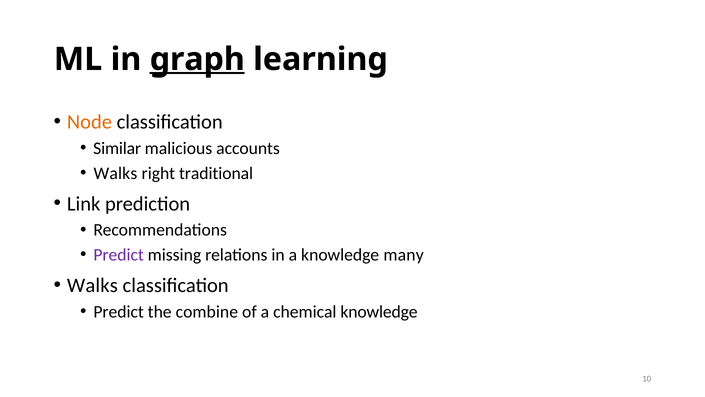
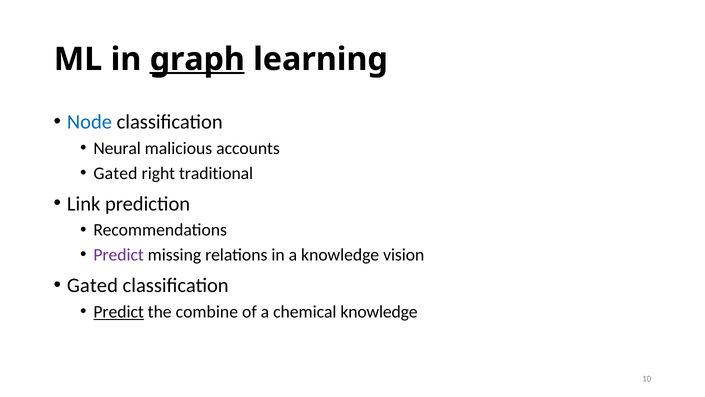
Node colour: orange -> blue
Similar: Similar -> Neural
Walks at (115, 173): Walks -> Gated
many: many -> vision
Walks at (92, 285): Walks -> Gated
Predict at (119, 312) underline: none -> present
